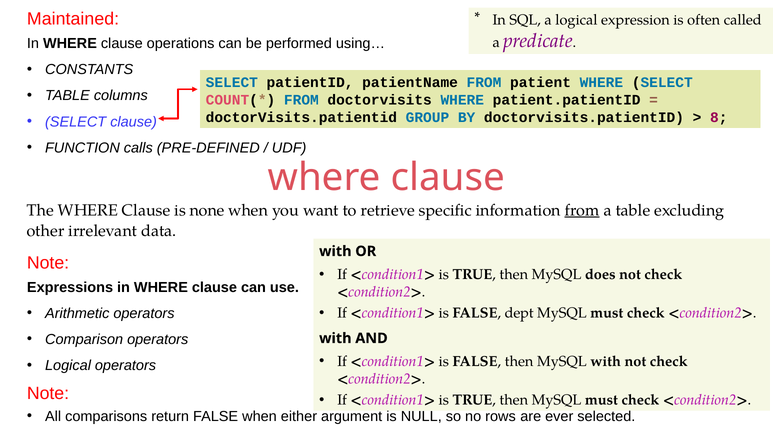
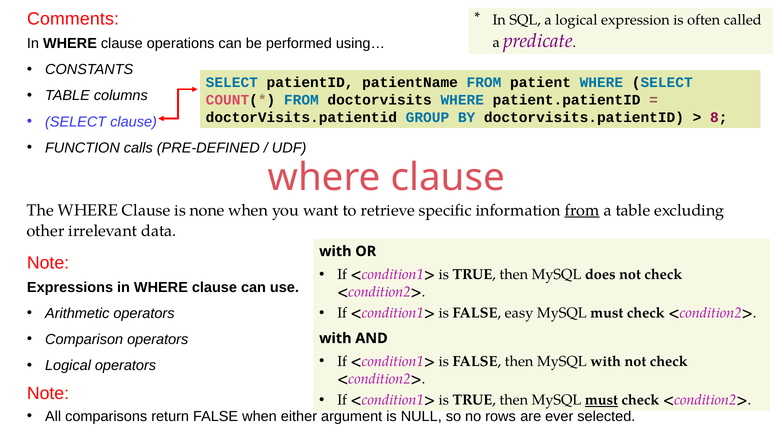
Maintained: Maintained -> Comments
dept: dept -> easy
must at (601, 400) underline: none -> present
